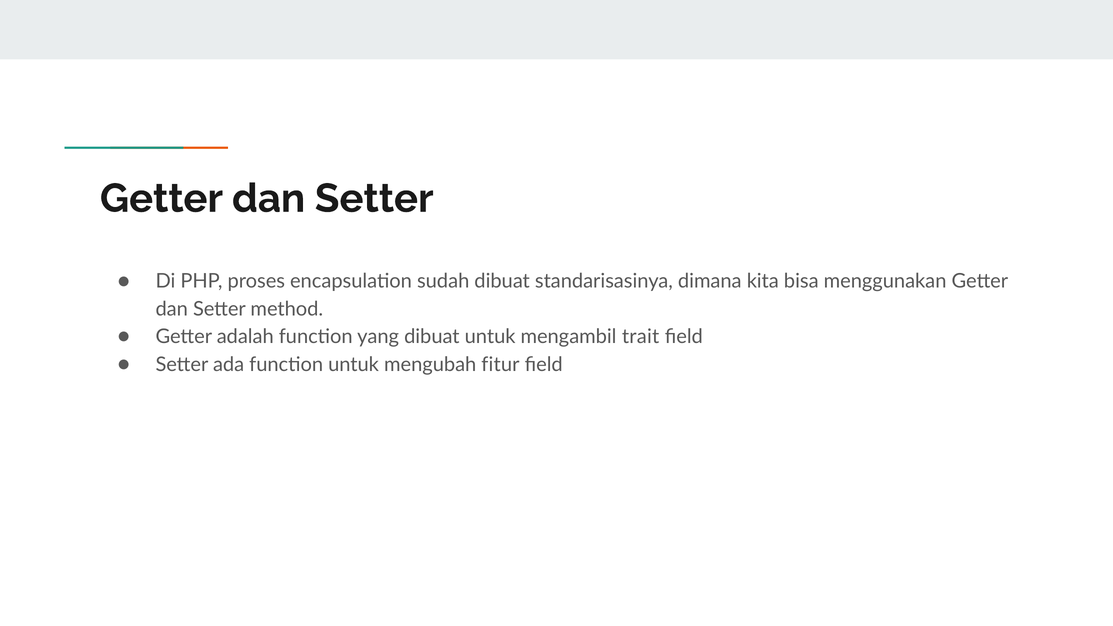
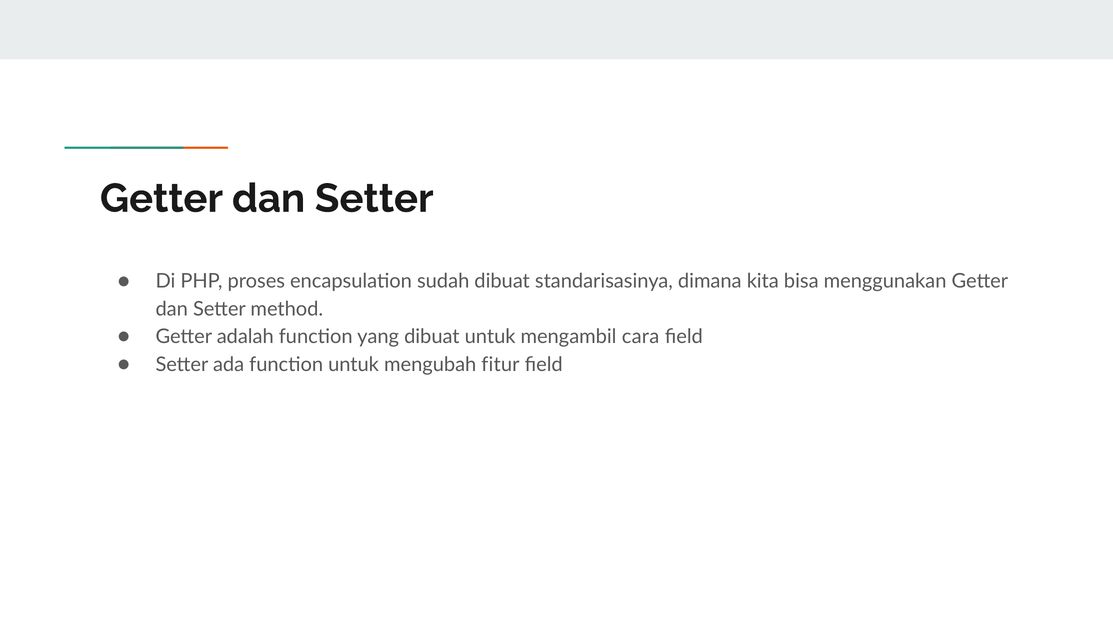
trait: trait -> cara
